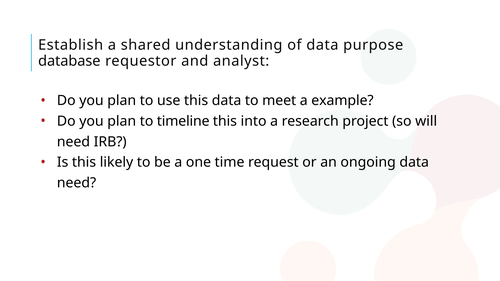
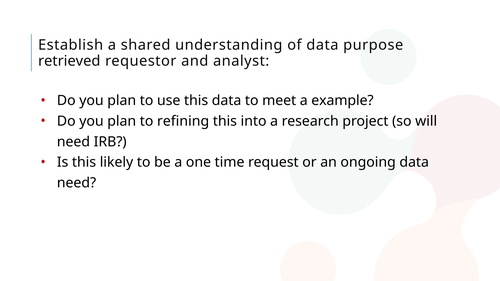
database: database -> retrieved
timeline: timeline -> refining
